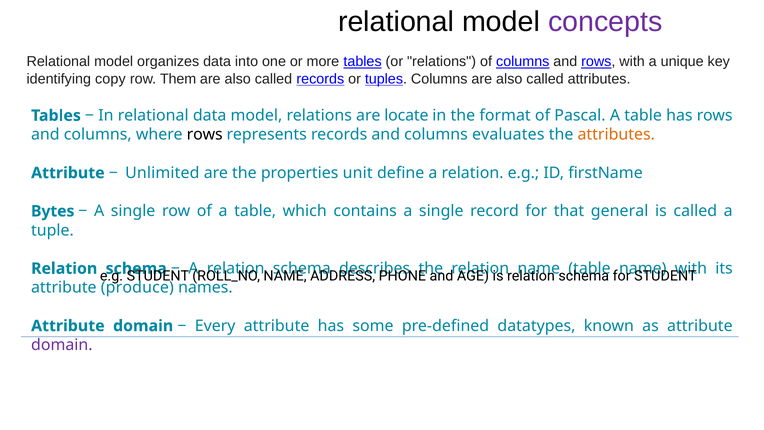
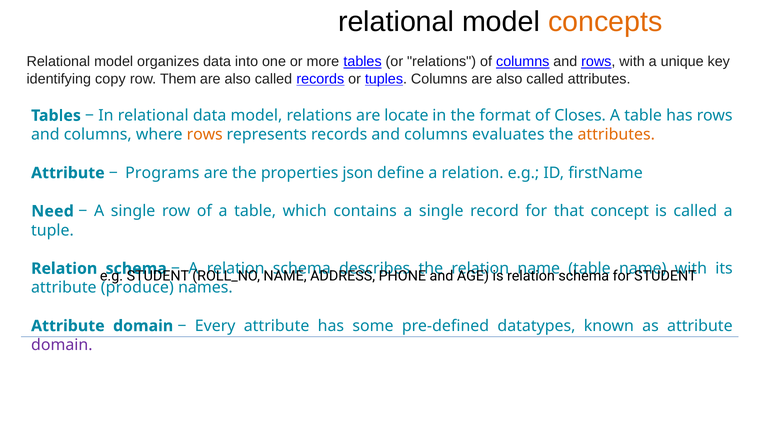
concepts colour: purple -> orange
Pascal: Pascal -> Closes
rows at (205, 135) colour: black -> orange
Unlimited: Unlimited -> Programs
unit: unit -> json
Bytes: Bytes -> Need
general: general -> concept
